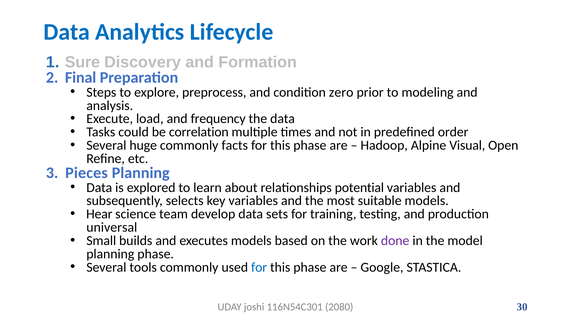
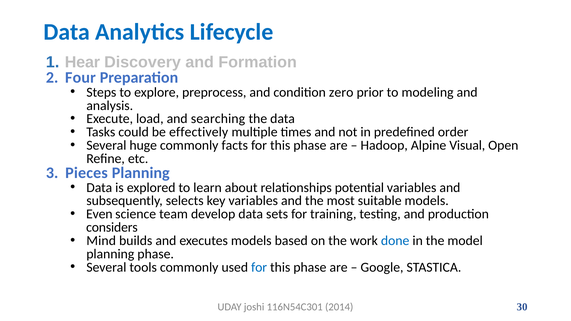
Sure: Sure -> Hear
Final: Final -> Four
frequency: frequency -> searching
correlation: correlation -> effectively
Hear: Hear -> Even
universal: universal -> considers
Small: Small -> Mind
done colour: purple -> blue
2080: 2080 -> 2014
